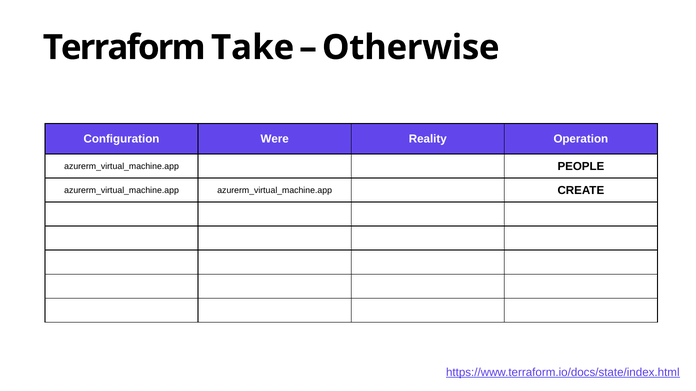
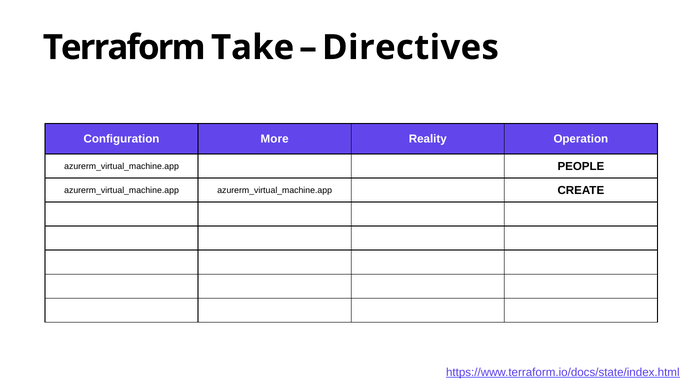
Otherwise: Otherwise -> Directives
Were: Were -> More
